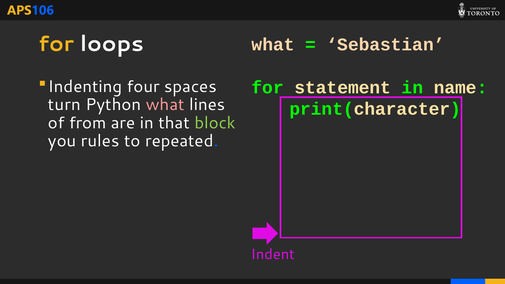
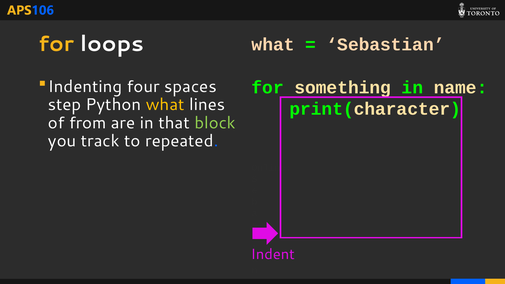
statement: statement -> something
turn: turn -> step
what at (165, 105) colour: pink -> yellow
rules: rules -> track
